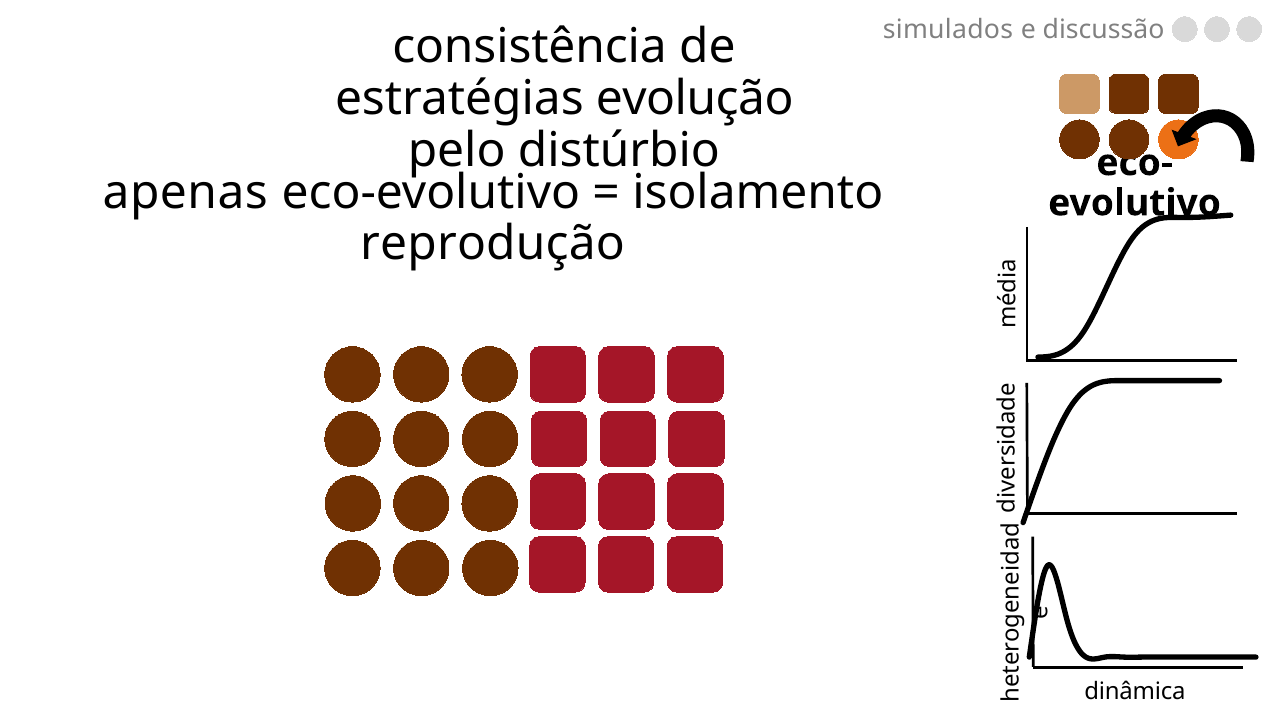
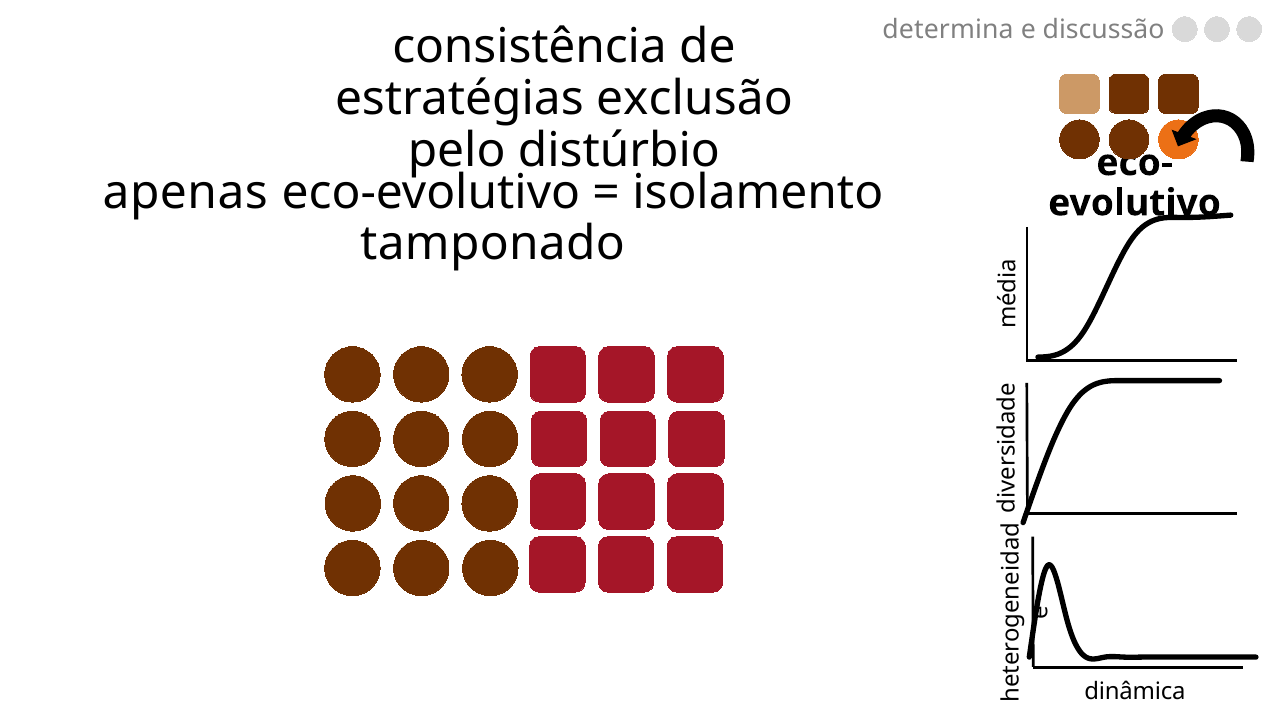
simulados: simulados -> determina
evolução: evolução -> exclusão
reprodução: reprodução -> tamponado
